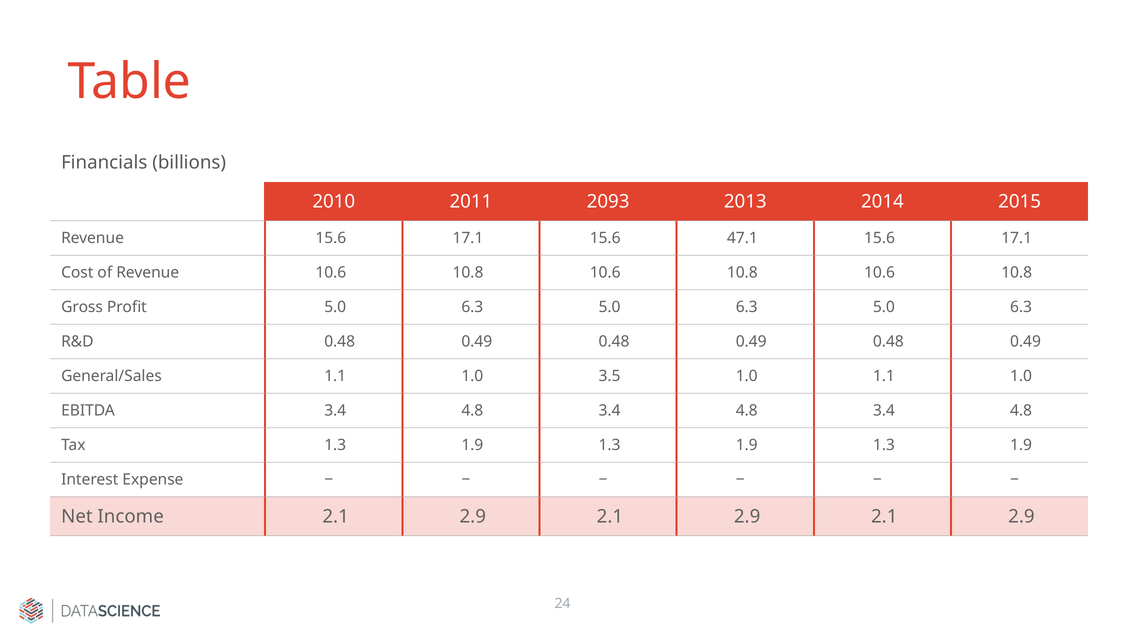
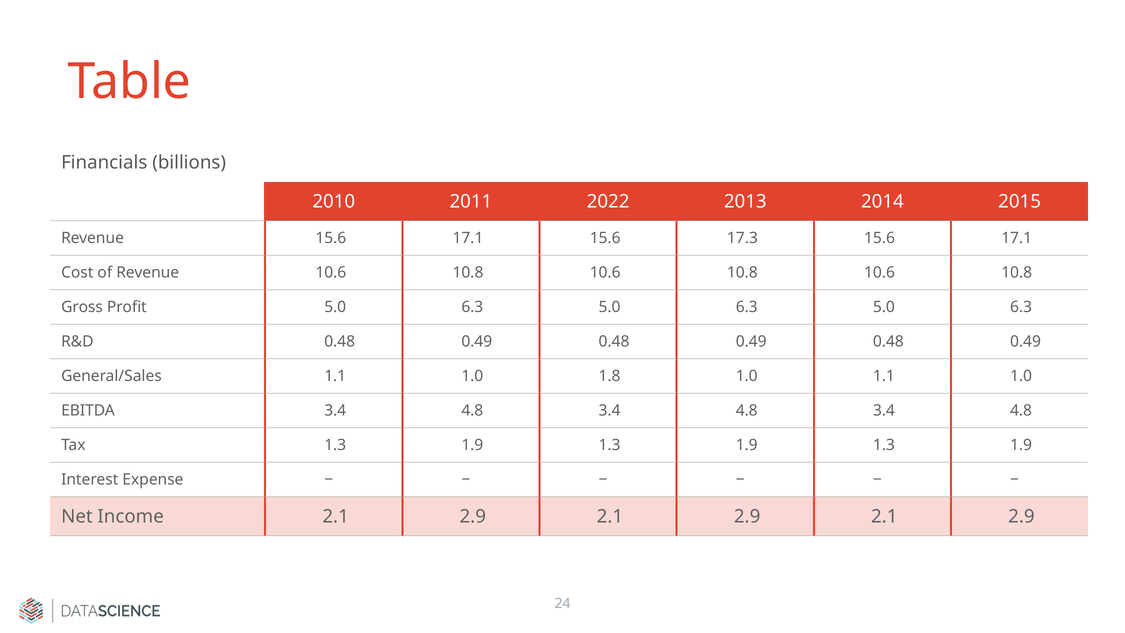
2093: 2093 -> 2022
47.1: 47.1 -> 17.3
3.5: 3.5 -> 1.8
